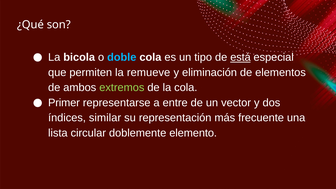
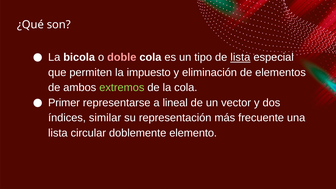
doble colour: light blue -> pink
de está: está -> lista
remueve: remueve -> impuesto
entre: entre -> lineal
